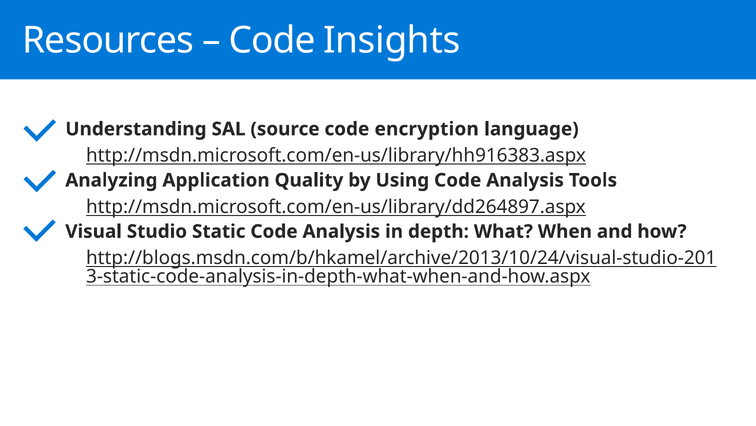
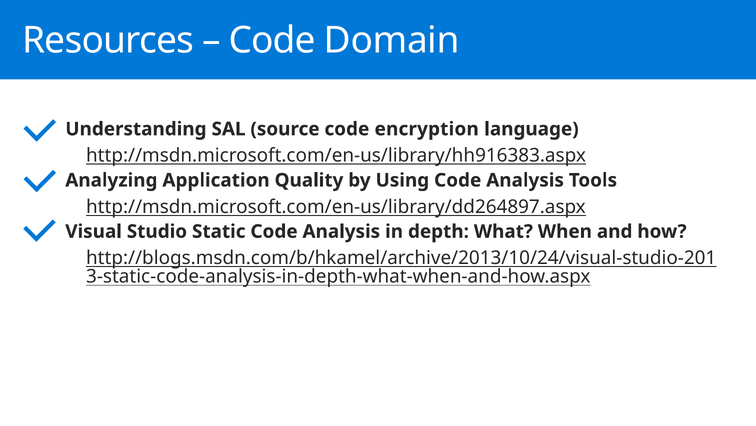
Insights: Insights -> Domain
